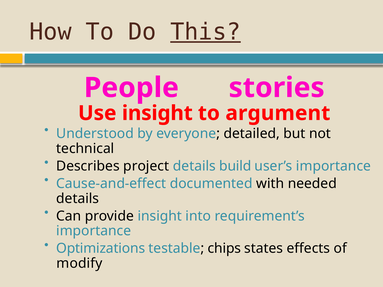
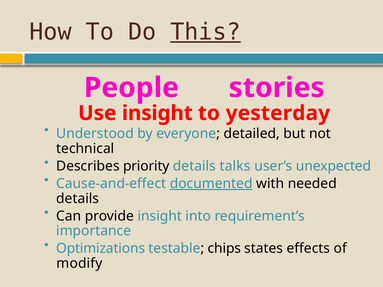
argument: argument -> yesterday
project: project -> priority
build: build -> talks
user’s importance: importance -> unexpected
documented underline: none -> present
